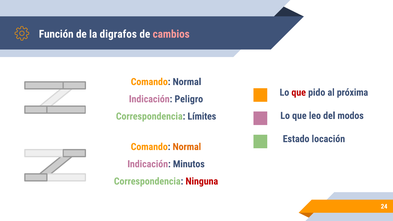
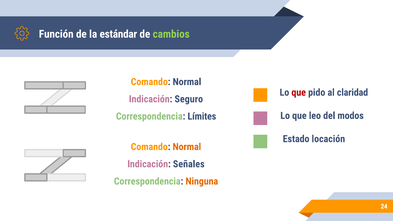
digrafos: digrafos -> estándar
cambios colour: pink -> light green
próxima: próxima -> claridad
Peligro: Peligro -> Seguro
Minutos: Minutos -> Señales
Ninguna colour: red -> orange
